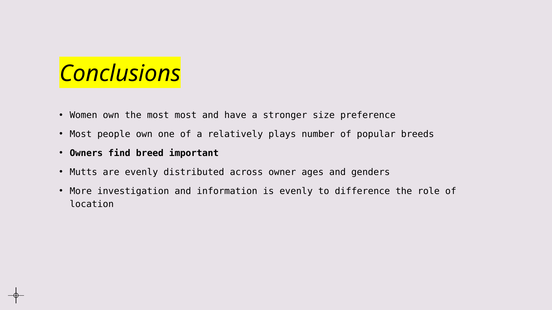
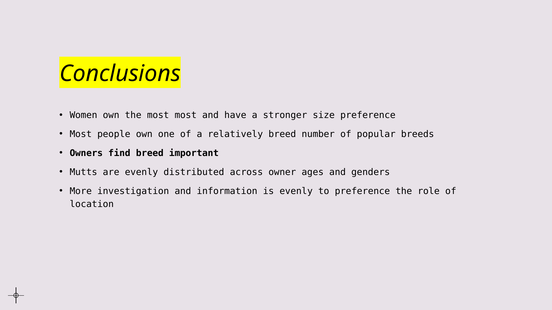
relatively plays: plays -> breed
to difference: difference -> preference
